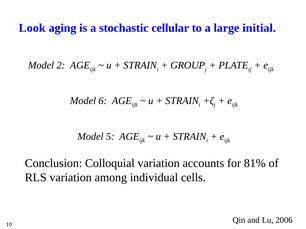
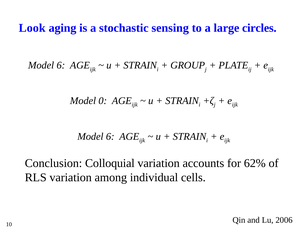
cellular: cellular -> sensing
initial: initial -> circles
2 at (61, 66): 2 -> 6
6: 6 -> 0
5 at (110, 137): 5 -> 6
81%: 81% -> 62%
